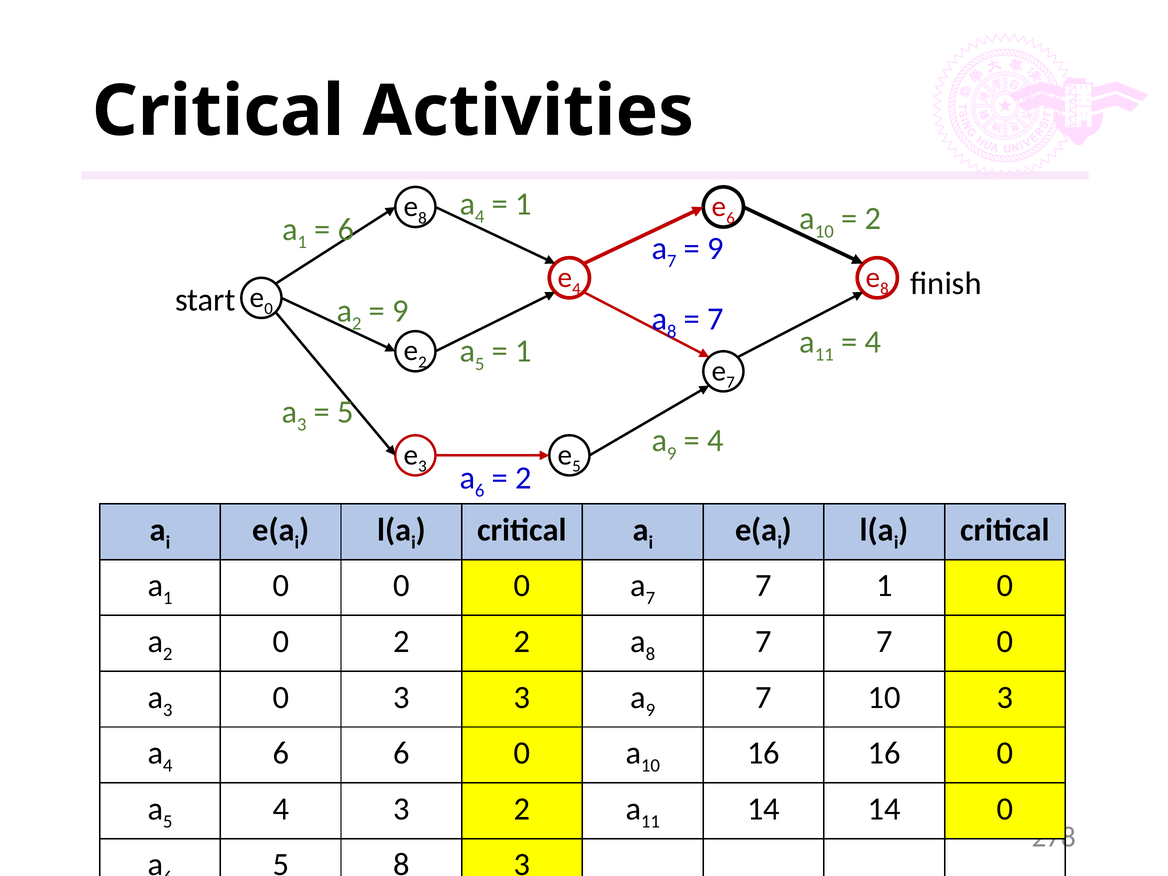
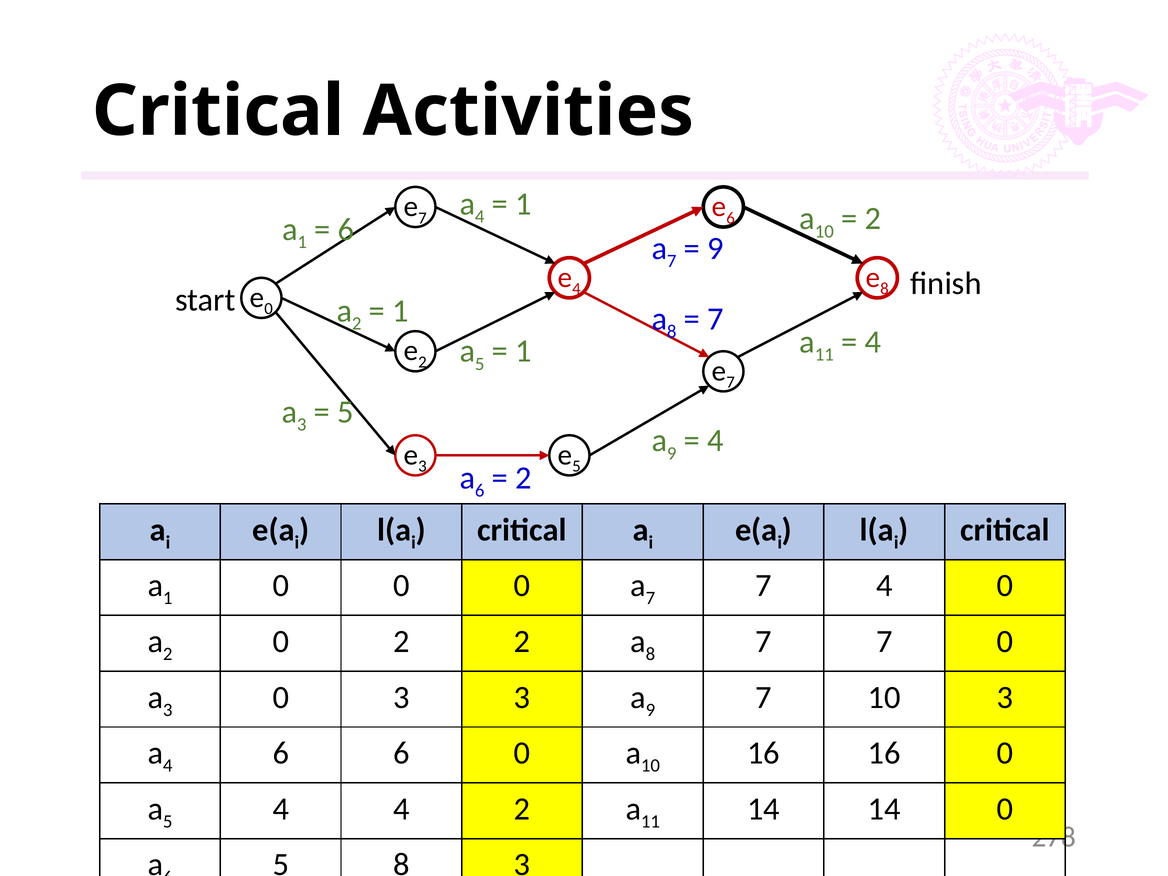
8 at (423, 218): 8 -> 7
9 at (400, 311): 9 -> 1
7 1: 1 -> 4
4 3: 3 -> 4
